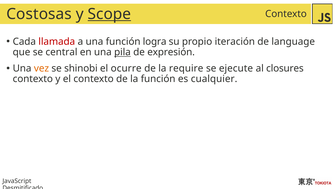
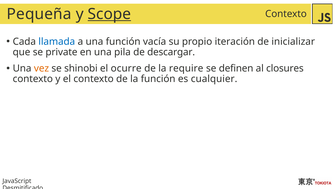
Costosas: Costosas -> Pequeña
llamada colour: red -> blue
logra: logra -> vacía
language: language -> inicializar
central: central -> private
pila underline: present -> none
expresión: expresión -> descargar
ejecute: ejecute -> definen
